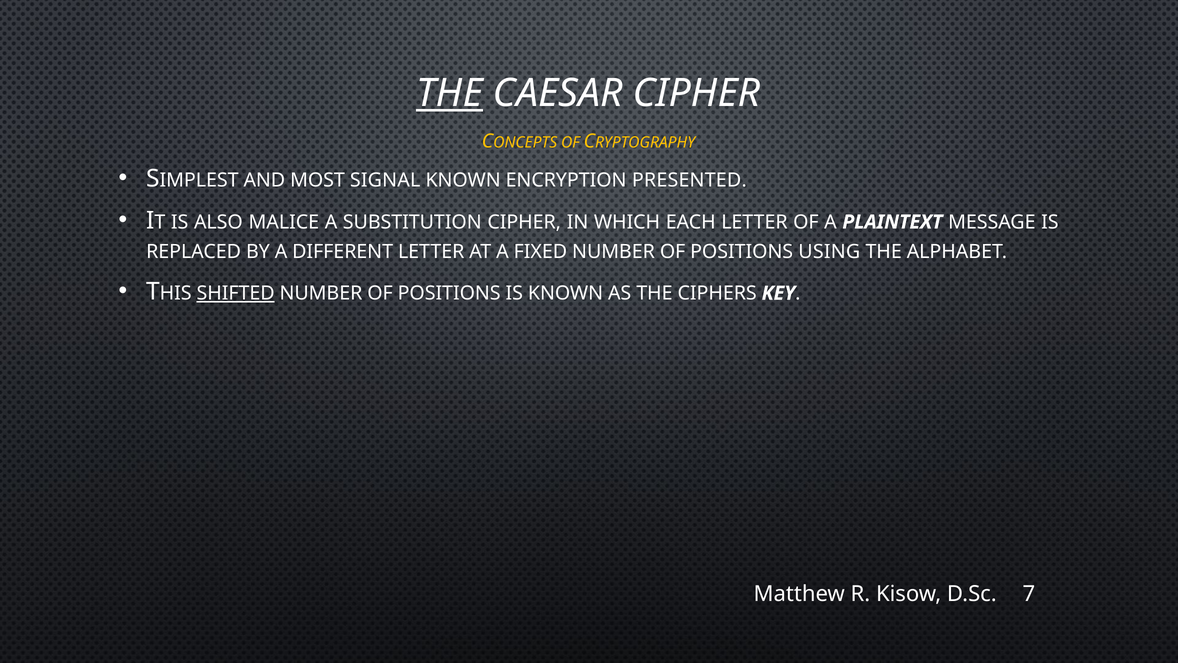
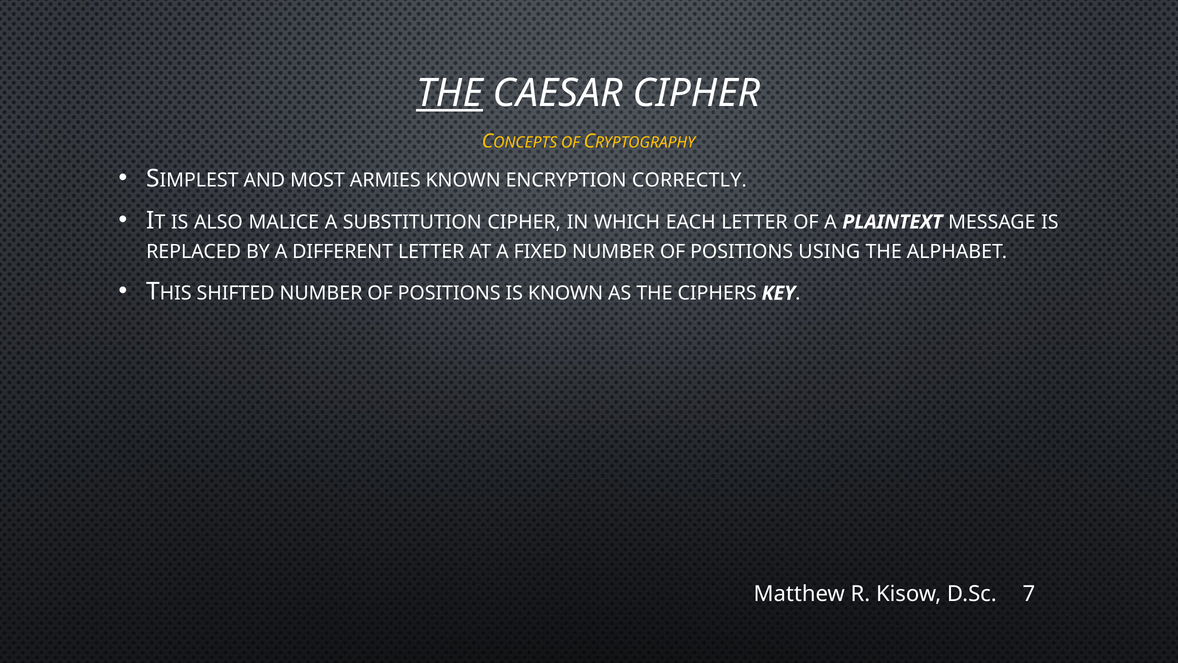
SIGNAL: SIGNAL -> ARMIES
PRESENTED: PRESENTED -> CORRECTLY
SHIFTED underline: present -> none
